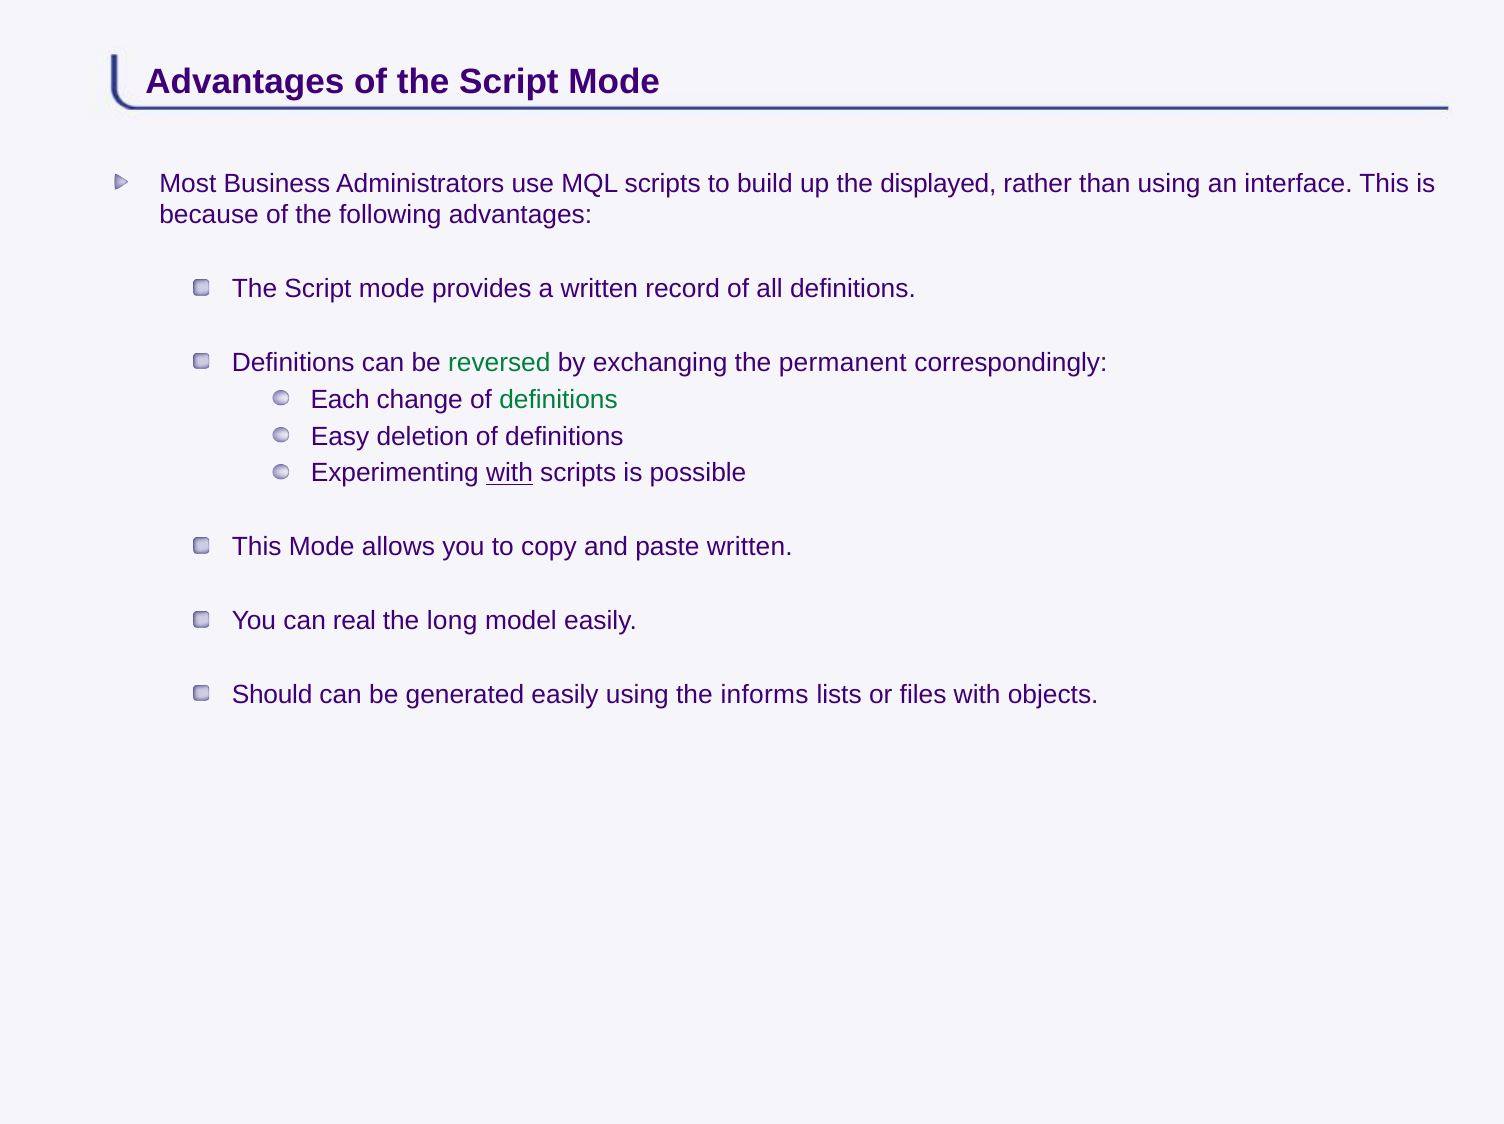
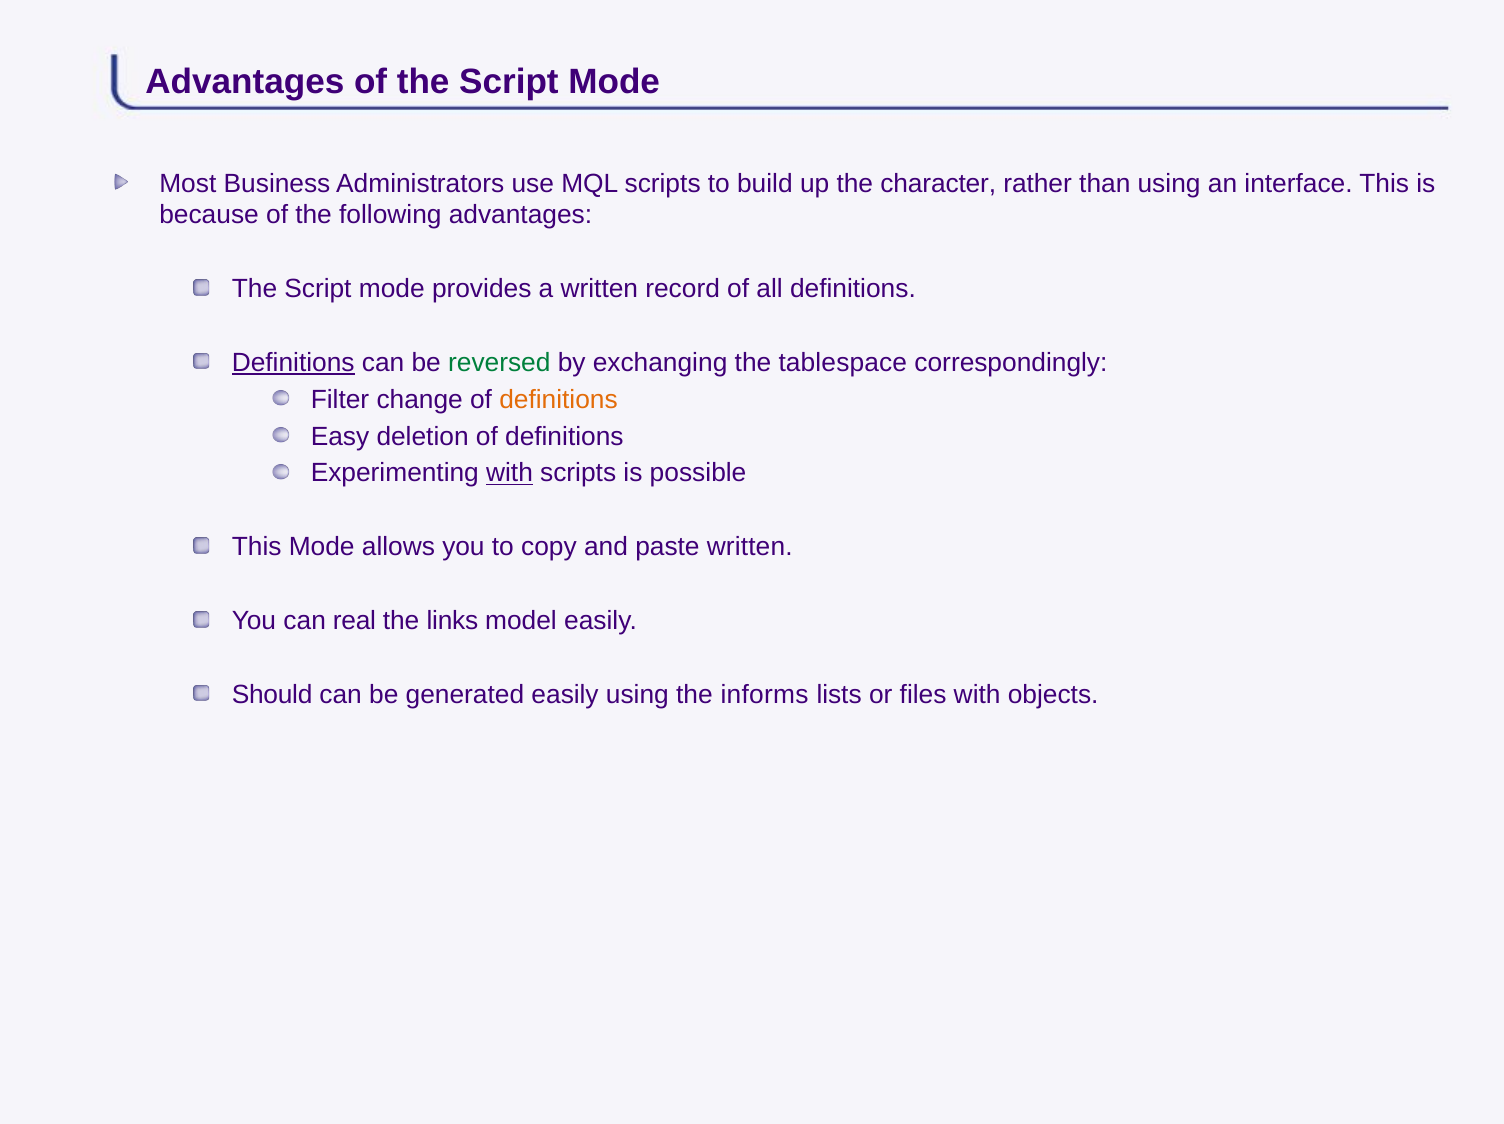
displayed: displayed -> character
Definitions at (293, 363) underline: none -> present
permanent: permanent -> tablespace
Each: Each -> Filter
definitions at (559, 399) colour: green -> orange
long: long -> links
